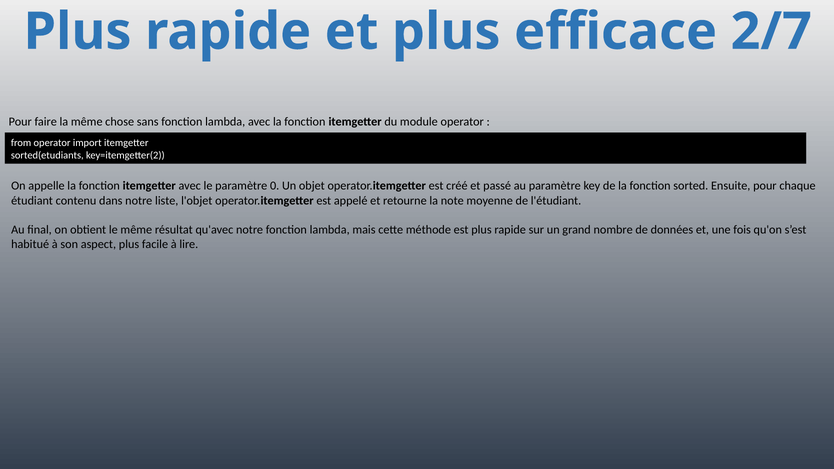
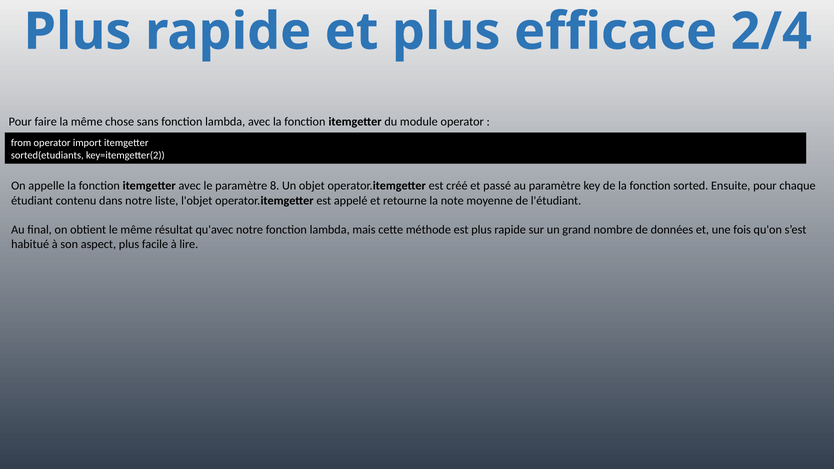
2/7: 2/7 -> 2/4
0: 0 -> 8
